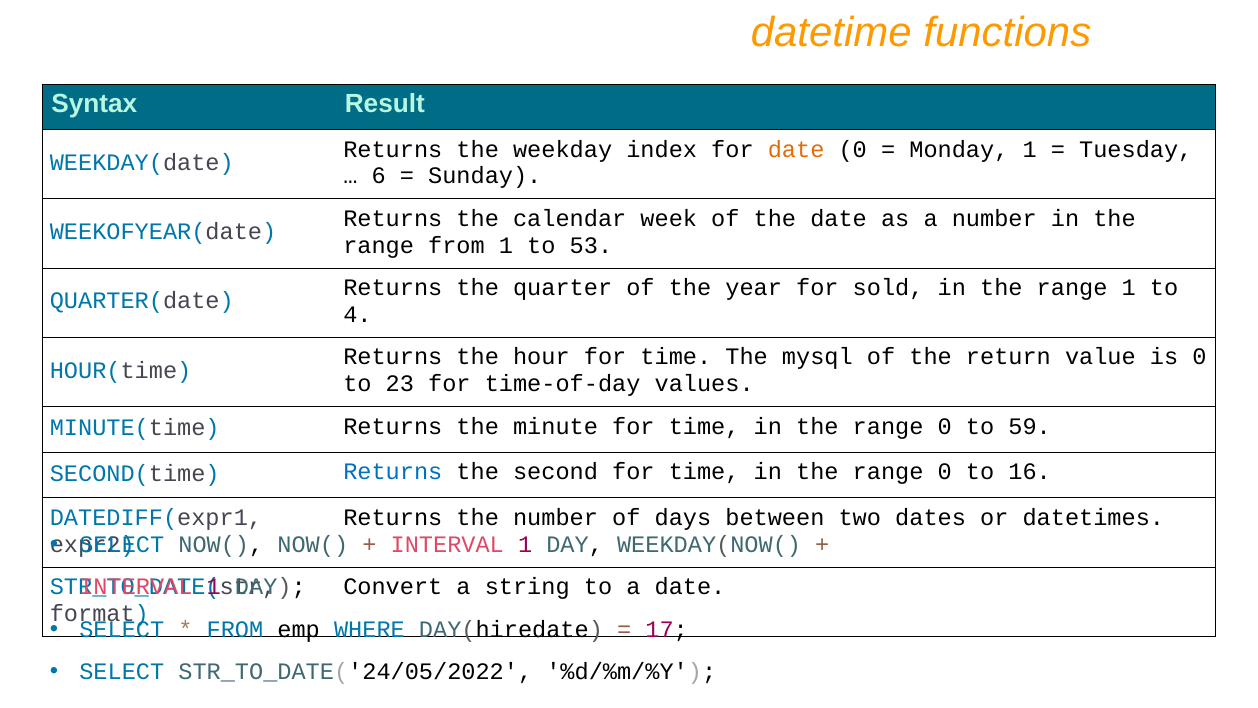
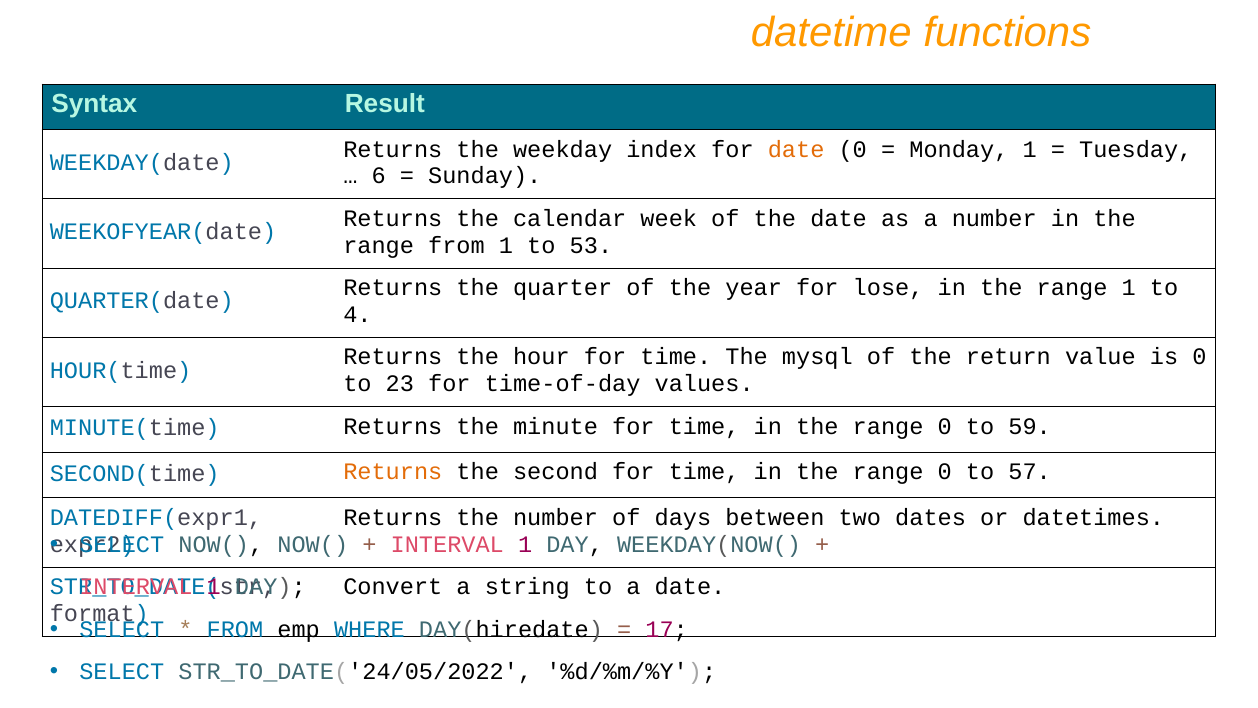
sold: sold -> lose
Returns at (393, 472) colour: blue -> orange
16: 16 -> 57
